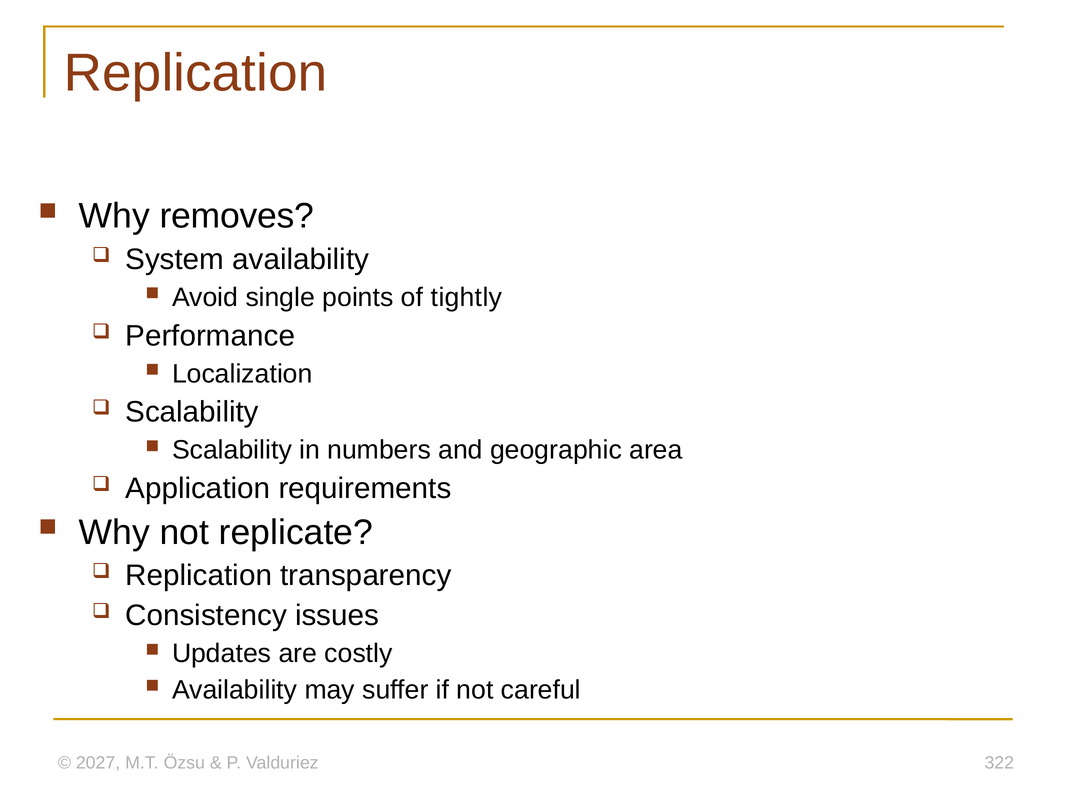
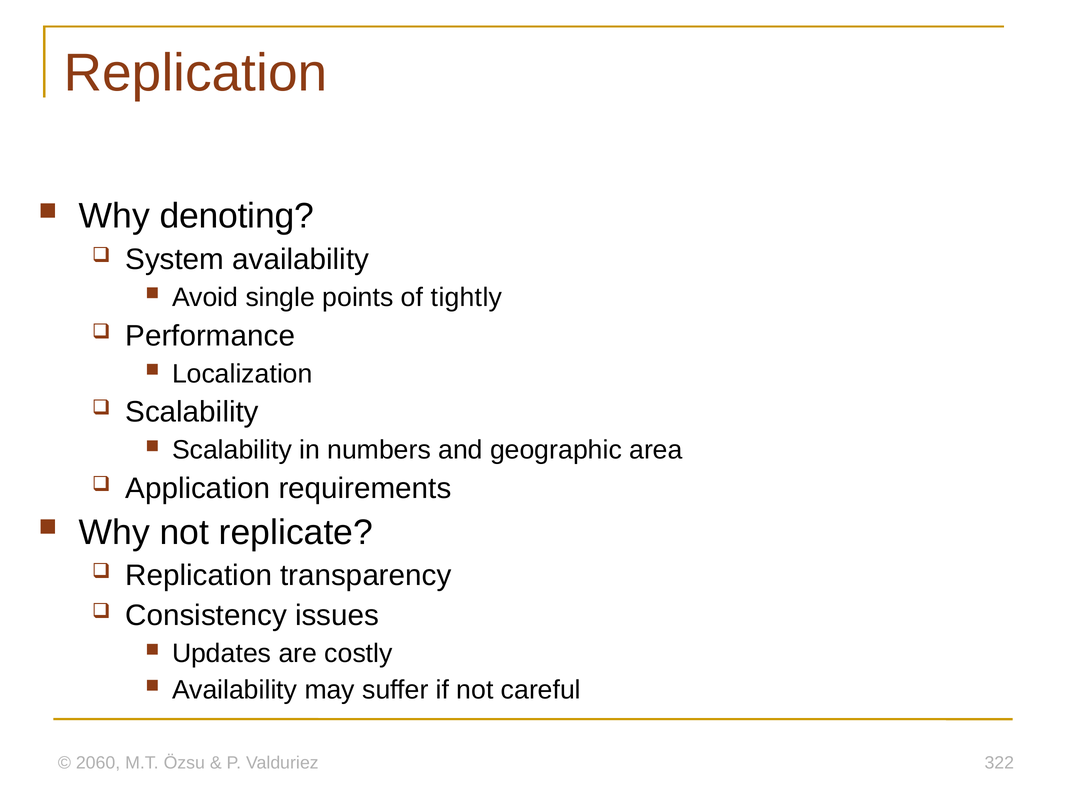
removes: removes -> denoting
2027: 2027 -> 2060
